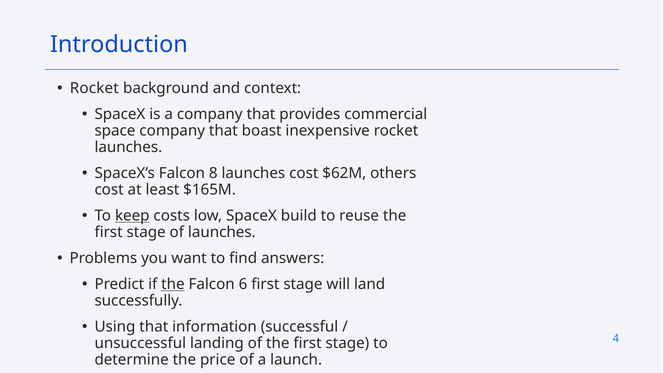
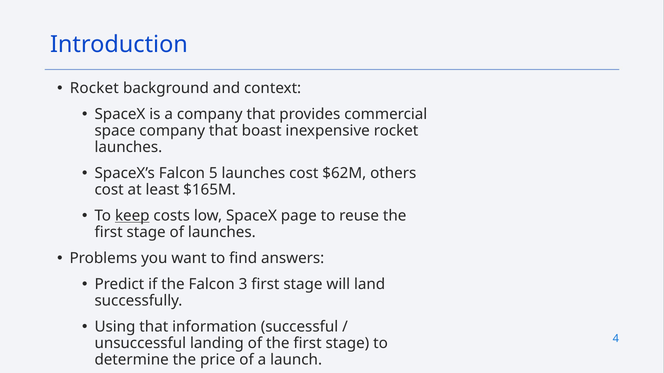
8: 8 -> 5
build: build -> page
the at (173, 285) underline: present -> none
6: 6 -> 3
